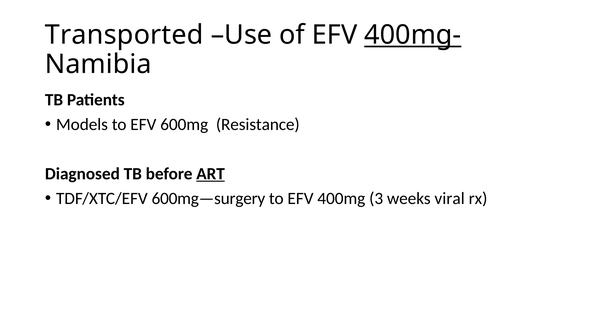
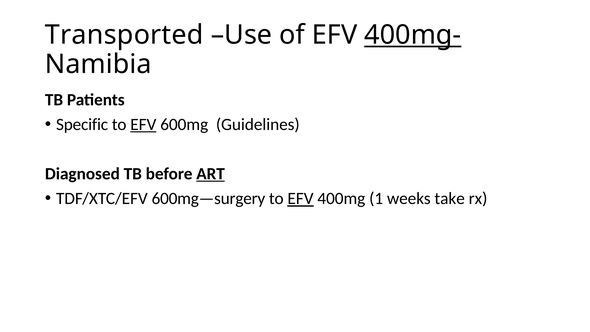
Models: Models -> Specific
EFV at (143, 124) underline: none -> present
Resistance: Resistance -> Guidelines
EFV at (301, 199) underline: none -> present
3: 3 -> 1
viral: viral -> take
